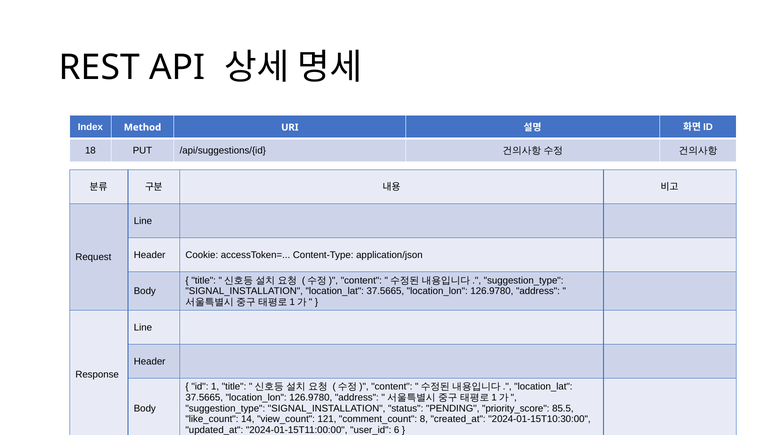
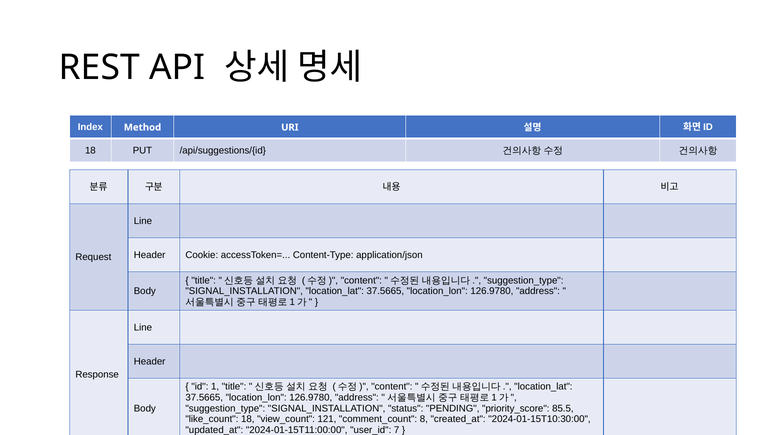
14 at (248, 419): 14 -> 18
6: 6 -> 7
